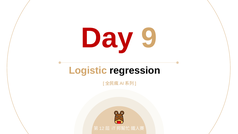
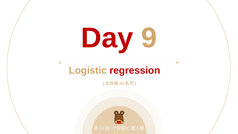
regression colour: black -> red
